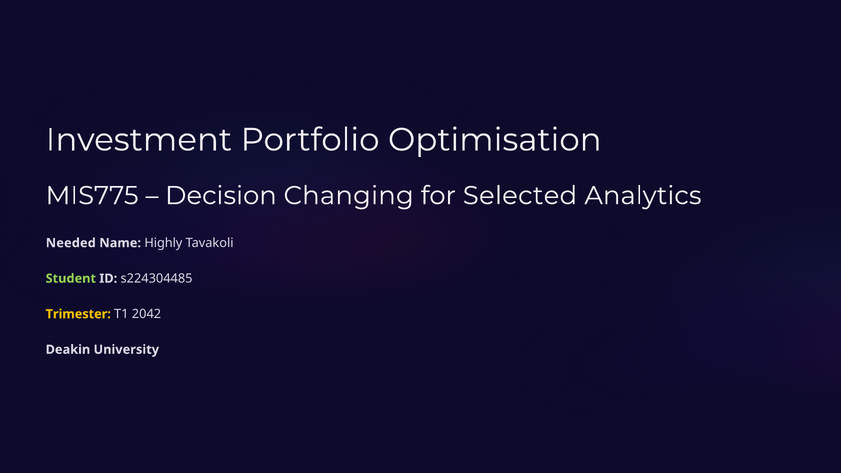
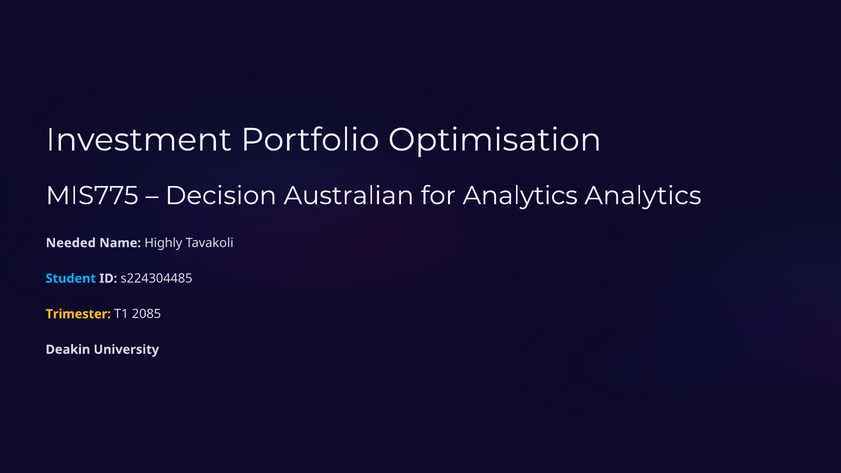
Changing: Changing -> Australian
for Selected: Selected -> Analytics
Student colour: light green -> light blue
2042: 2042 -> 2085
